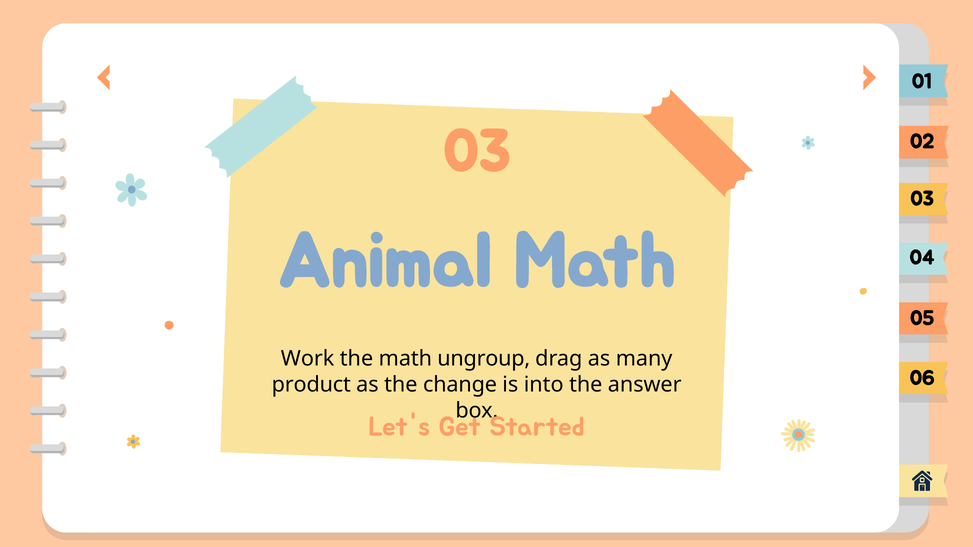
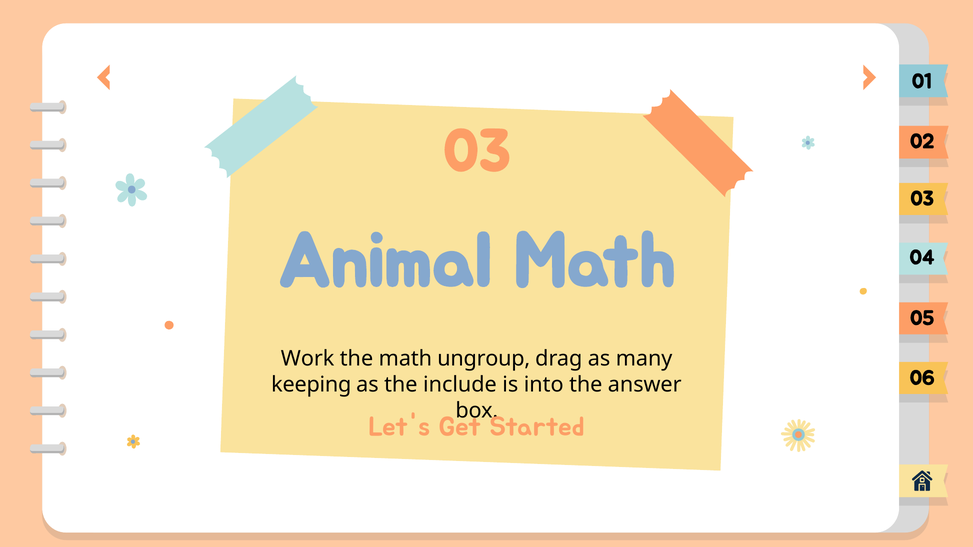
product: product -> keeping
change: change -> include
